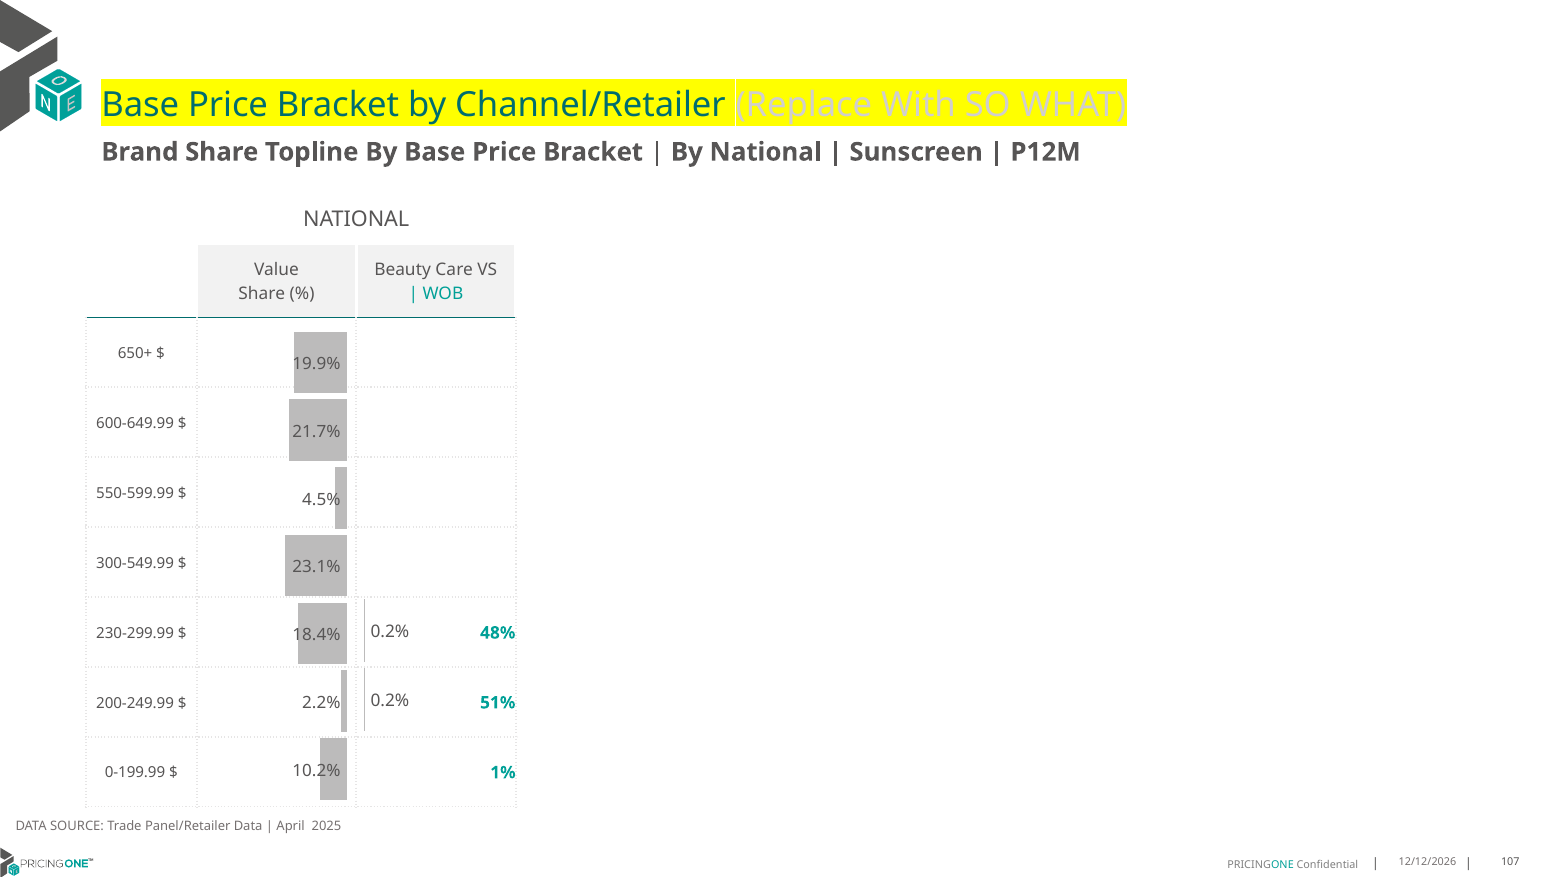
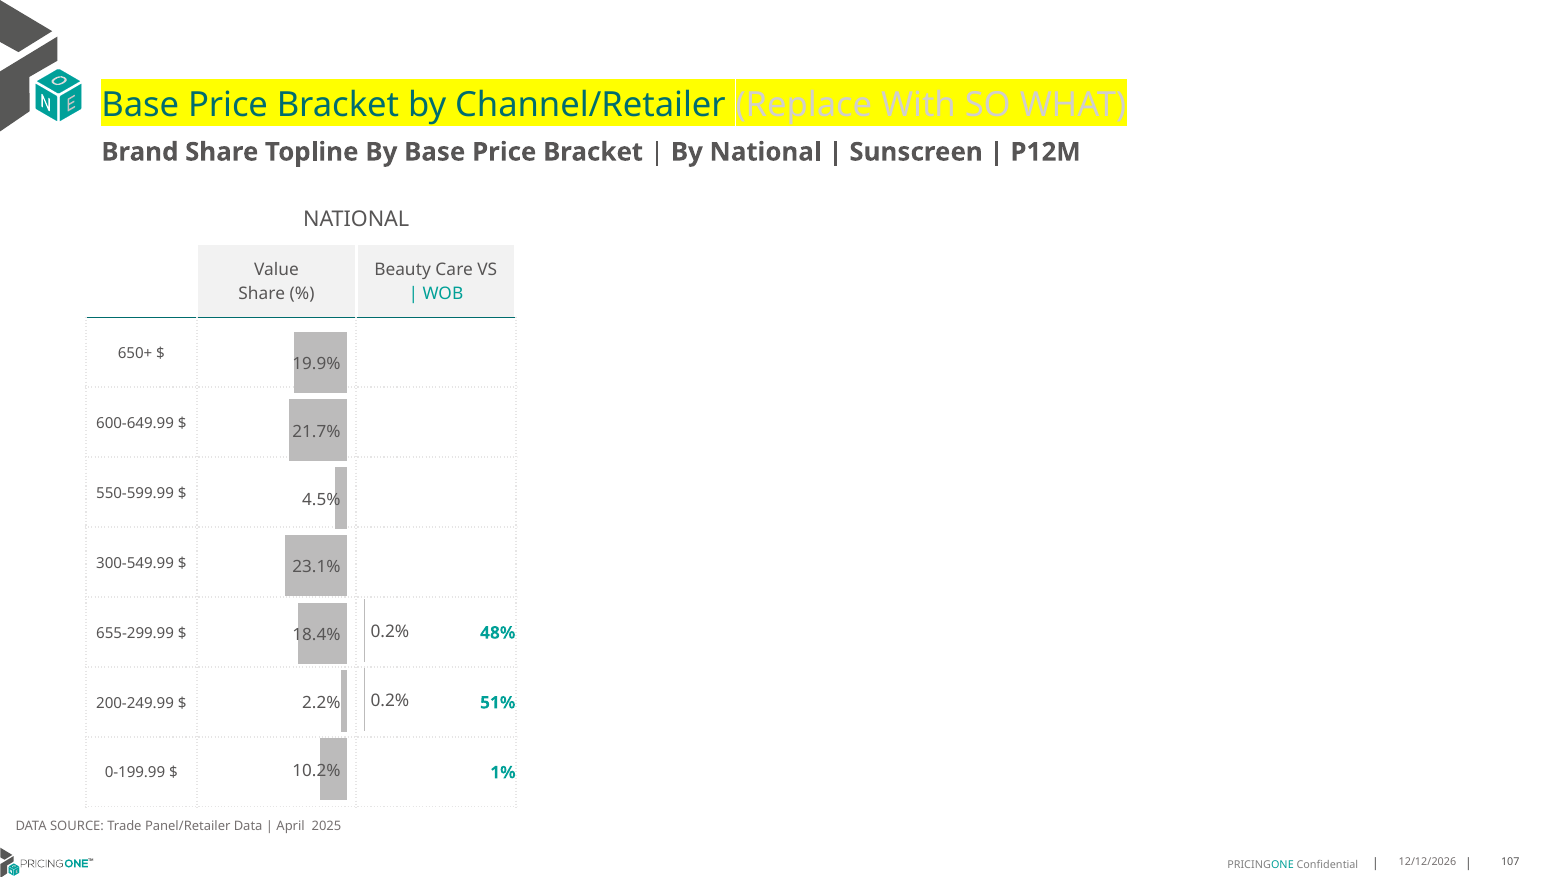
230-299.99: 230-299.99 -> 655-299.99
